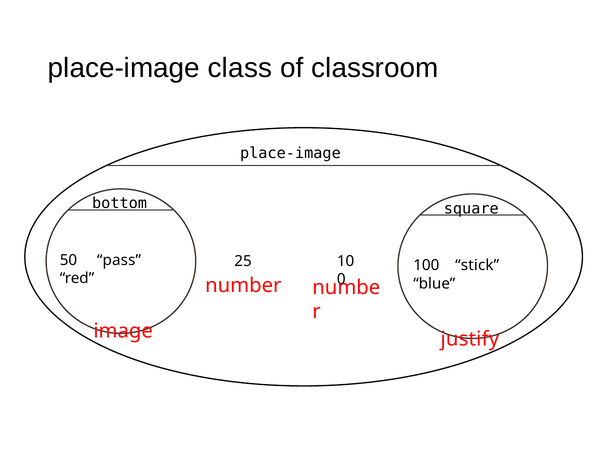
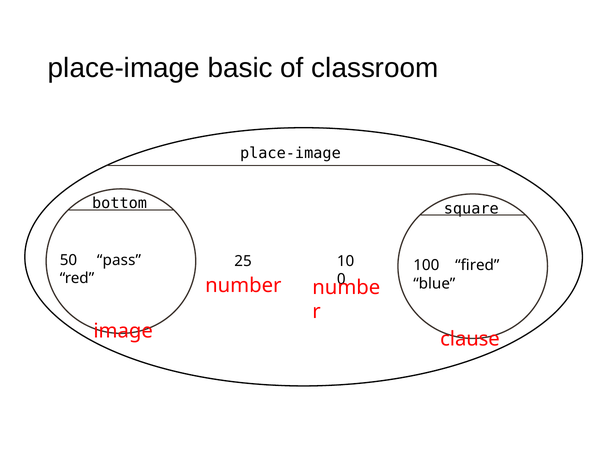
class: class -> basic
stick: stick -> fired
justify: justify -> clause
